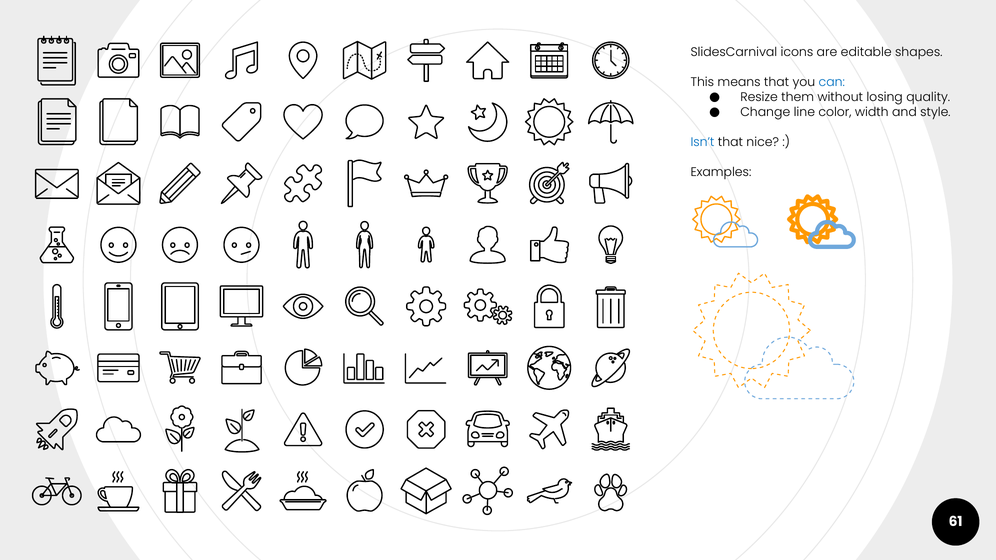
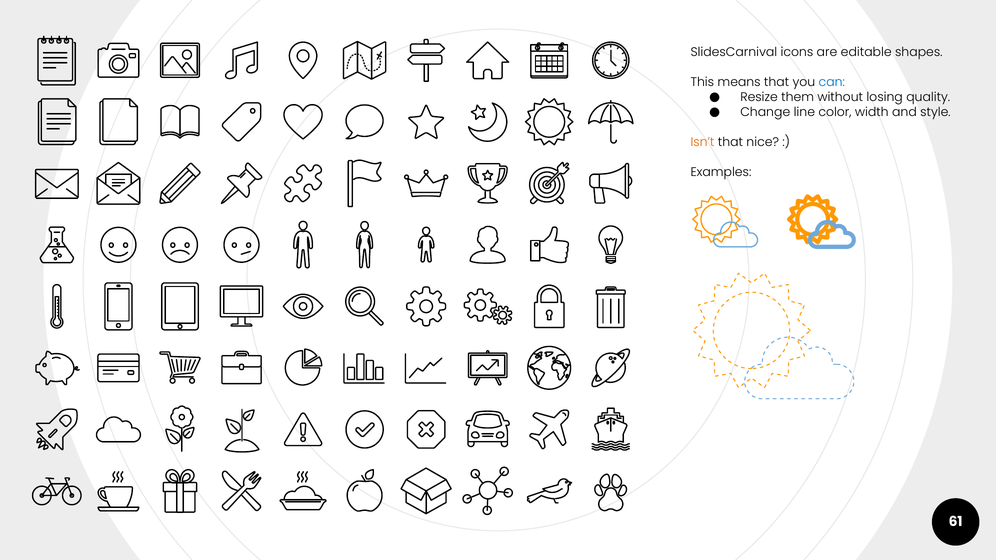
Isn’t colour: blue -> orange
